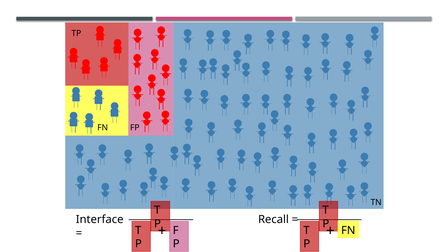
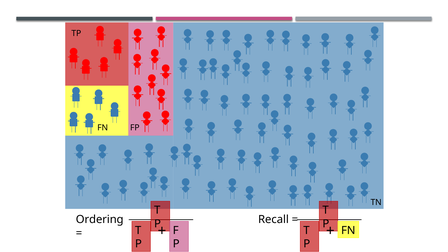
Interface: Interface -> Ordering
